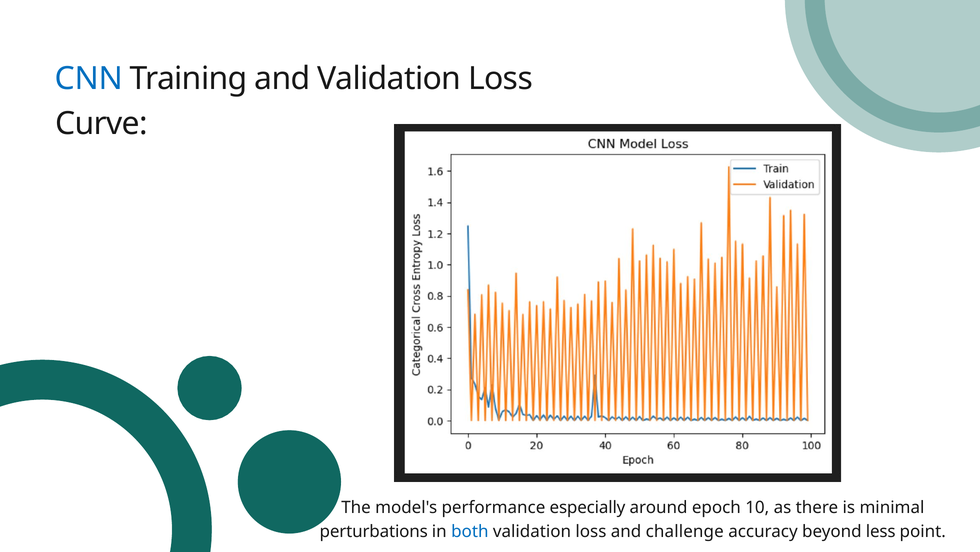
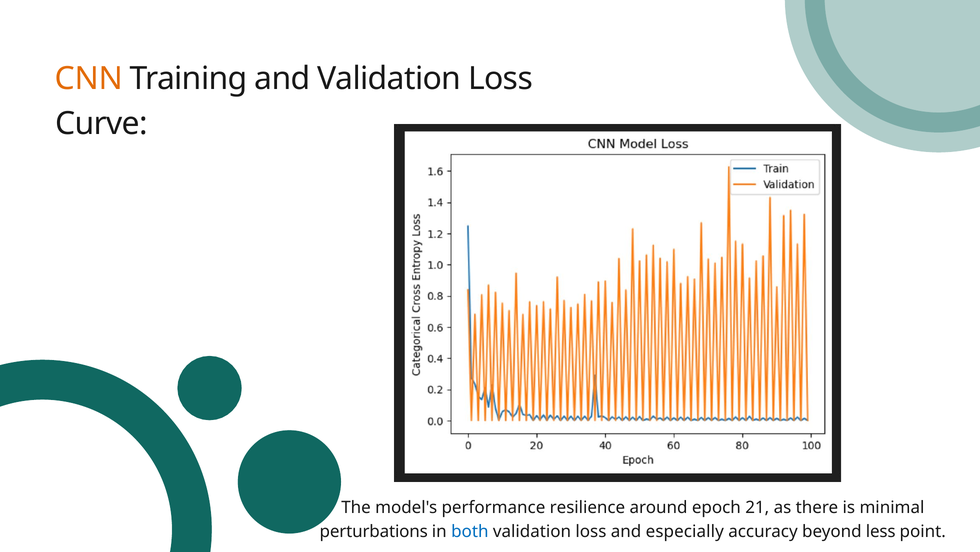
CNN colour: blue -> orange
especially: especially -> resilience
10: 10 -> 21
challenge: challenge -> especially
